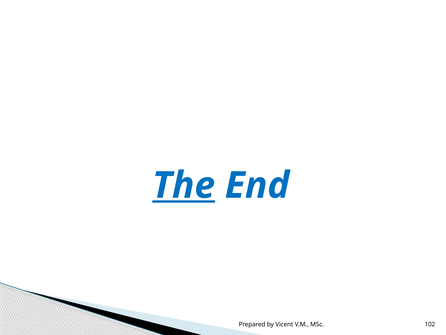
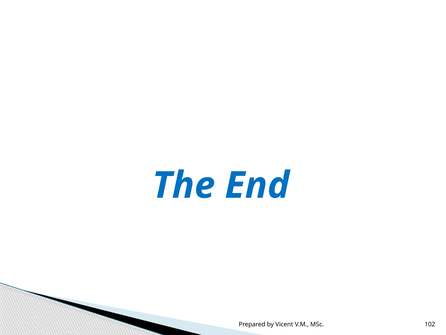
The underline: present -> none
